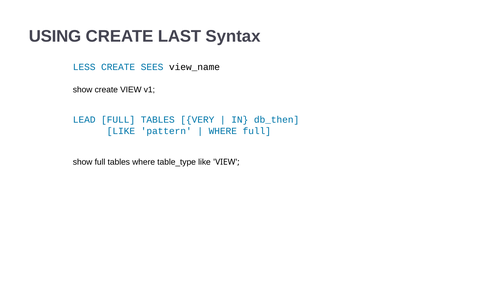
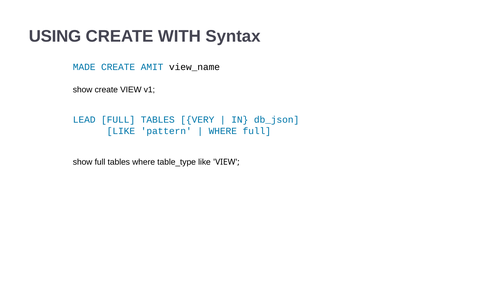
LAST: LAST -> WITH
LESS: LESS -> MADE
SEES: SEES -> AMIT
db_then: db_then -> db_json
